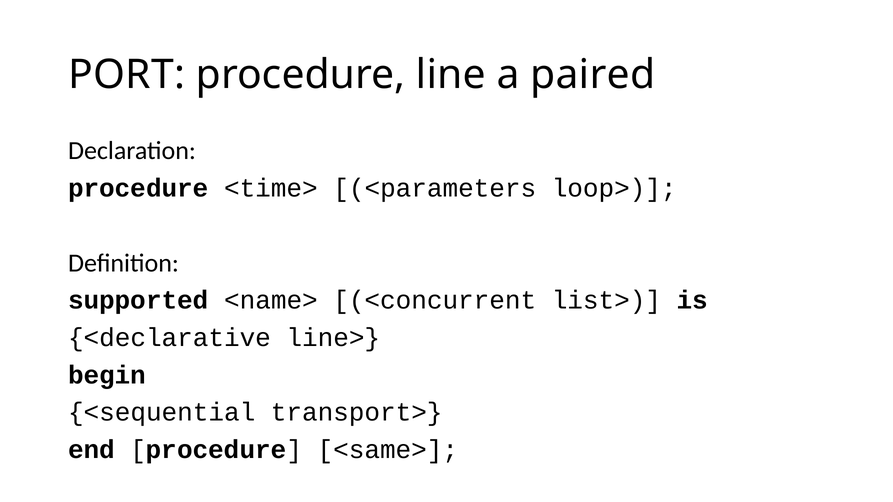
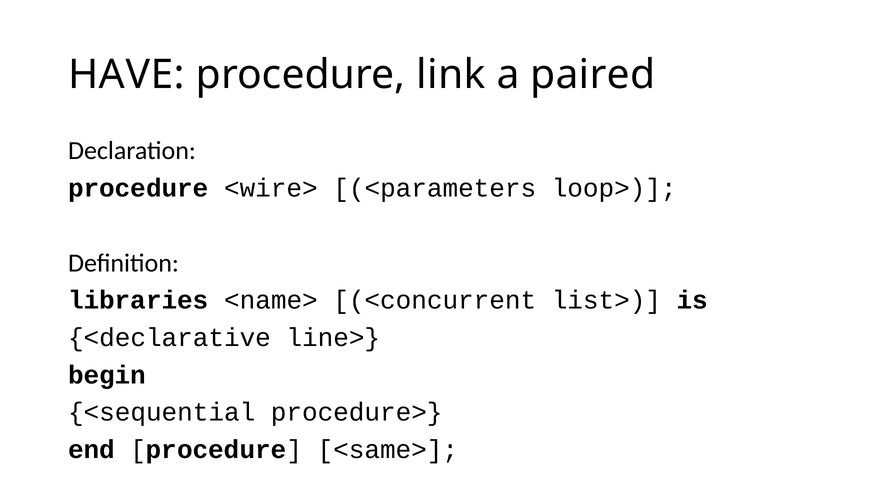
PORT: PORT -> HAVE
line: line -> link
<time>: <time> -> <wire>
supported: supported -> libraries
transport>: transport> -> procedure>
